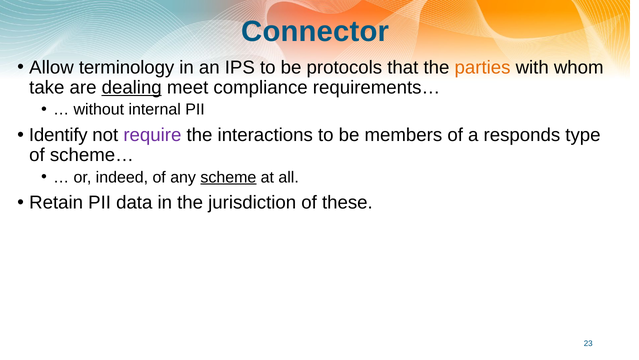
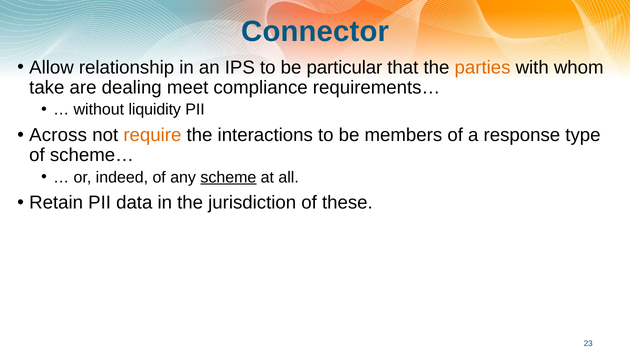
terminology: terminology -> relationship
protocols: protocols -> particular
dealing underline: present -> none
internal: internal -> liquidity
Identify: Identify -> Across
require colour: purple -> orange
responds: responds -> response
